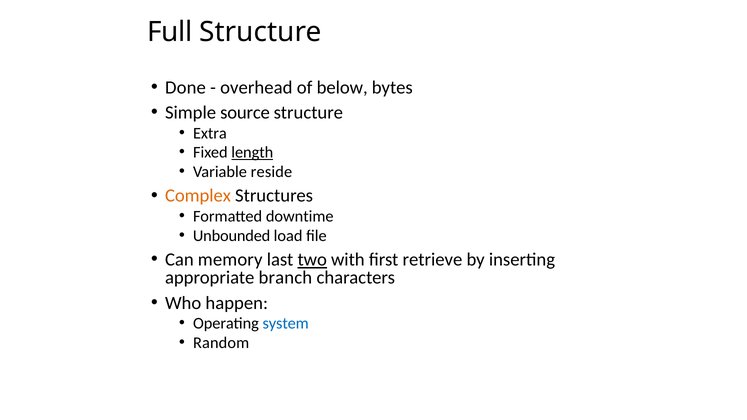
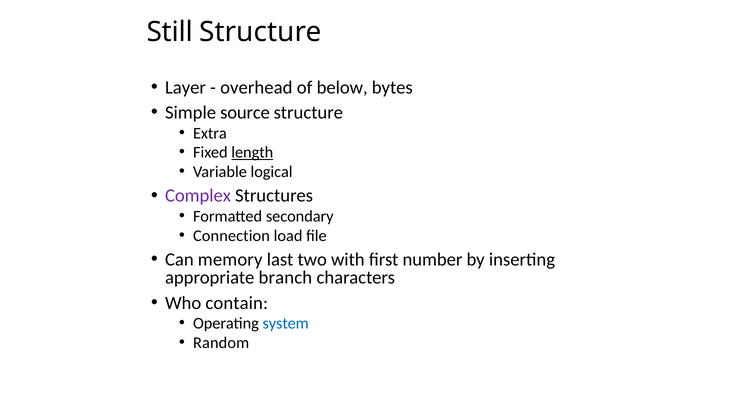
Full: Full -> Still
Done: Done -> Layer
reside: reside -> logical
Complex colour: orange -> purple
downtime: downtime -> secondary
Unbounded: Unbounded -> Connection
two underline: present -> none
retrieve: retrieve -> number
happen: happen -> contain
